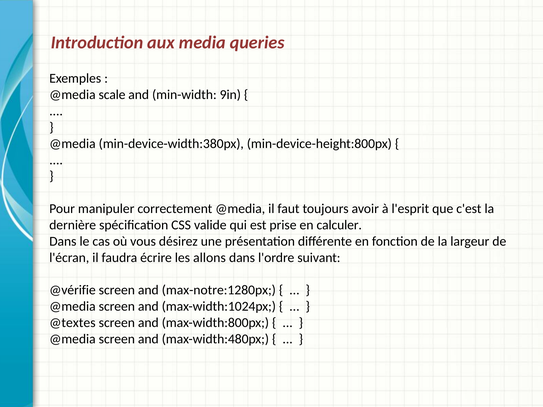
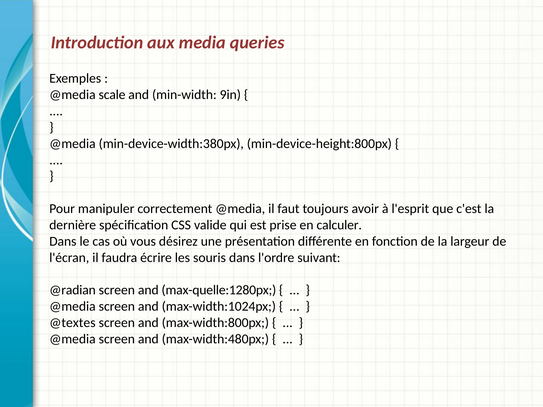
allons: allons -> souris
@vérifie: @vérifie -> @radian
max-notre:1280px: max-notre:1280px -> max-quelle:1280px
